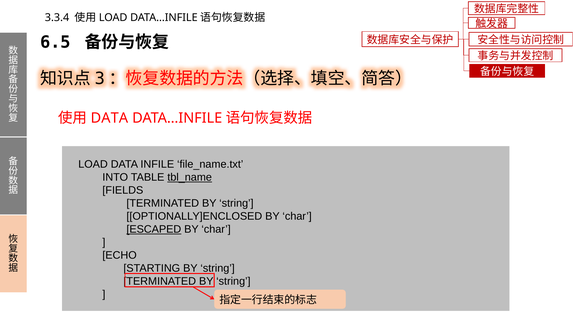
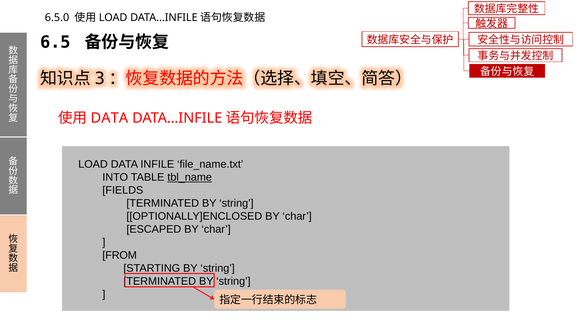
3.3.4: 3.3.4 -> 6.5.0
ESCAPED underline: present -> none
ECHO: ECHO -> FROM
